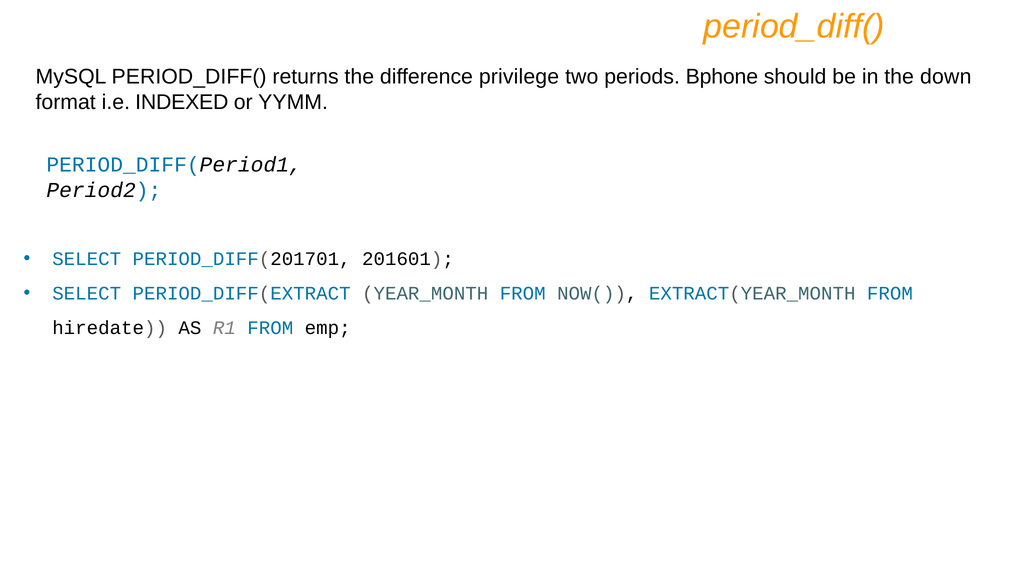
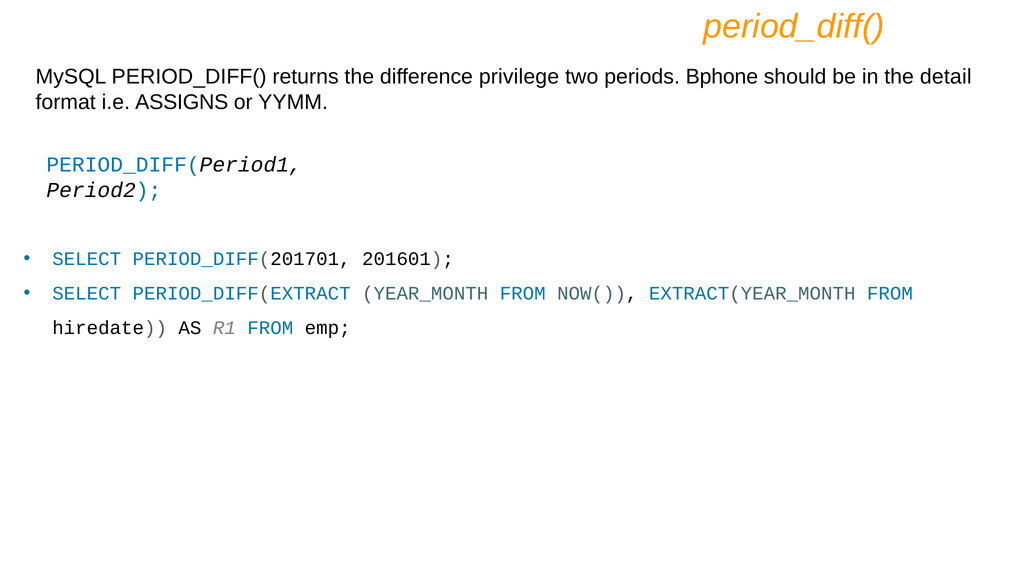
down: down -> detail
INDEXED: INDEXED -> ASSIGNS
